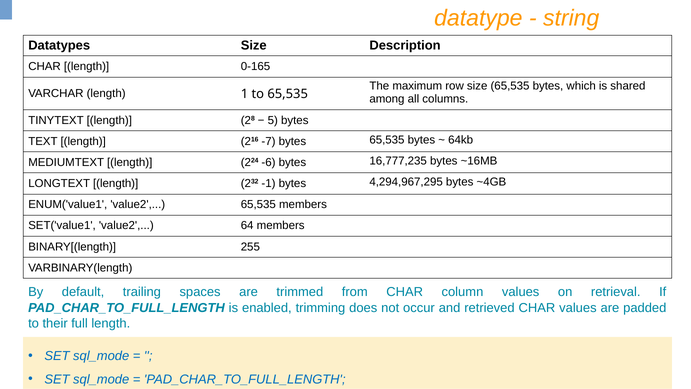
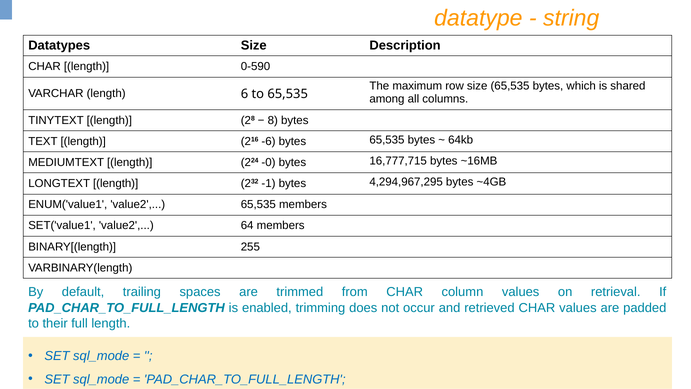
0-165: 0-165 -> 0-590
1: 1 -> 6
5: 5 -> 8
-7: -7 -> -6
-6: -6 -> -0
16,777,235: 16,777,235 -> 16,777,715
